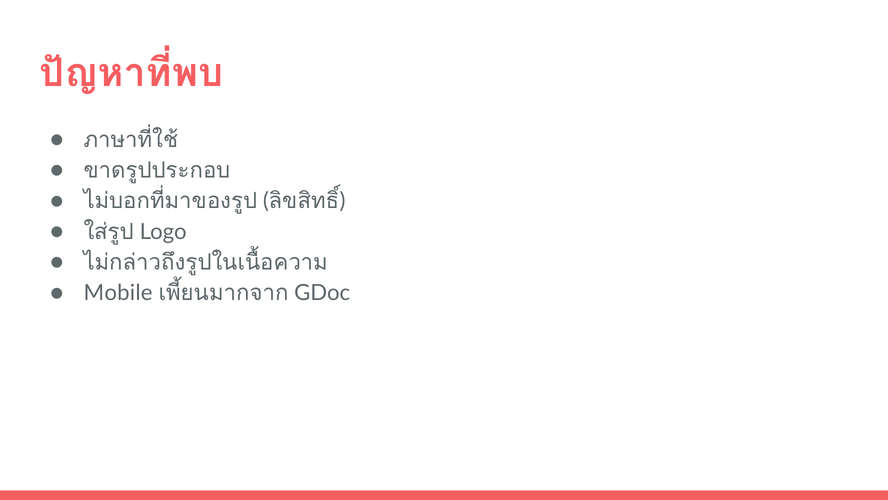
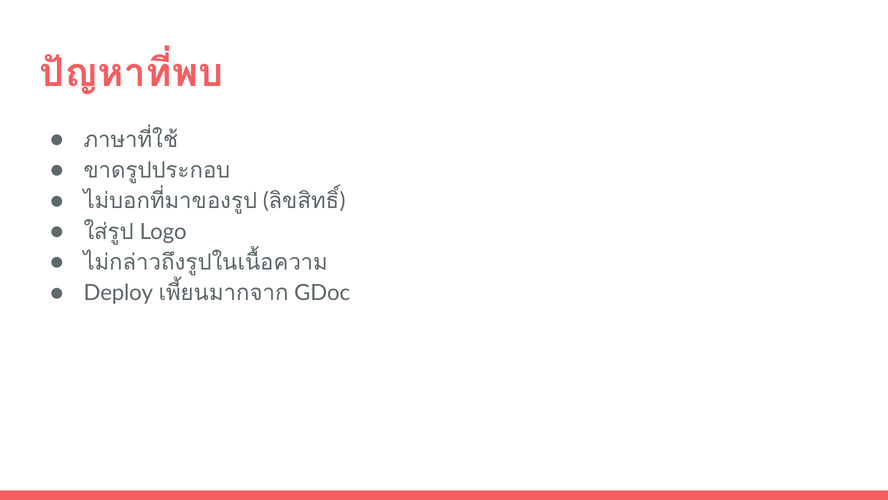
Mobile: Mobile -> Deploy
